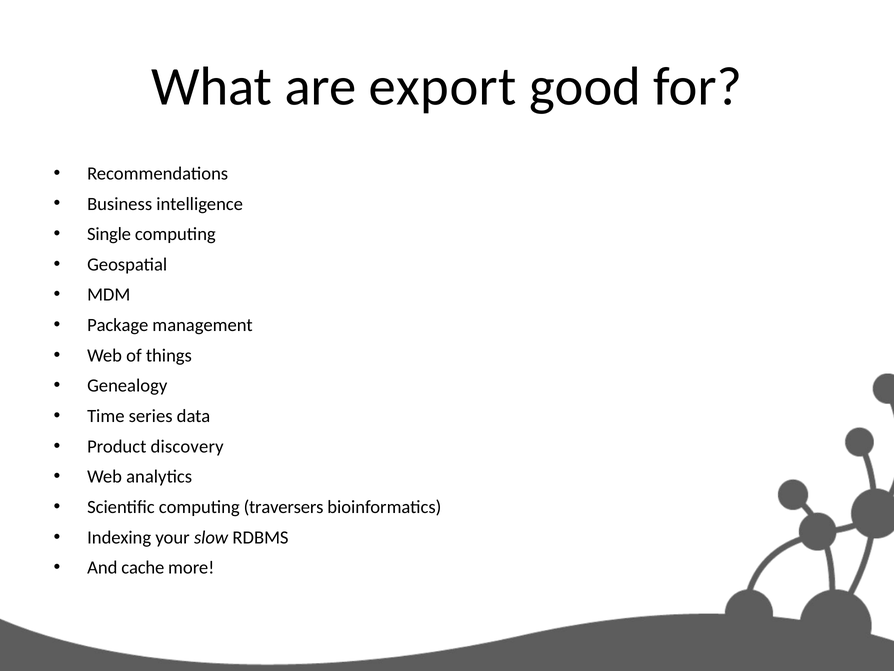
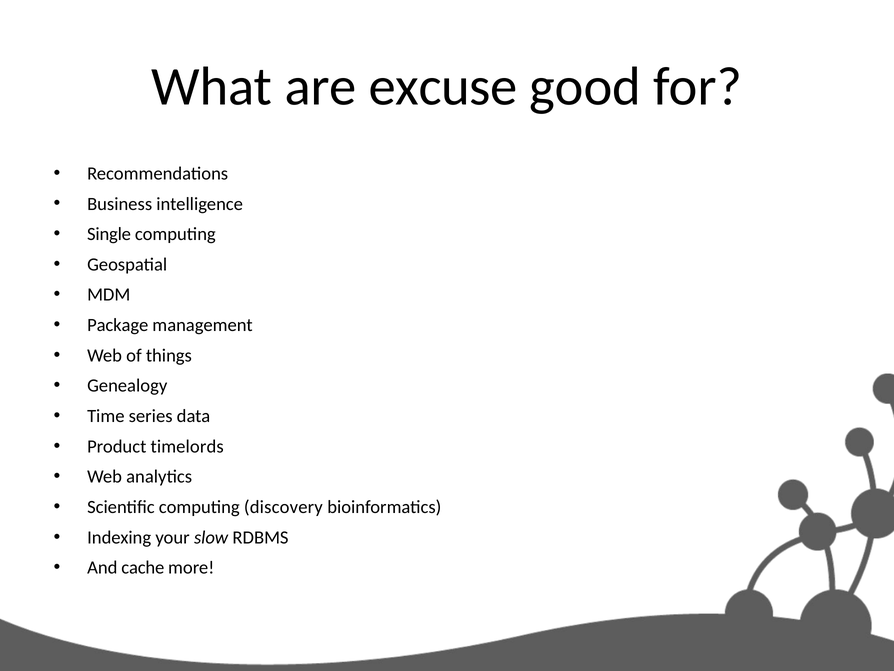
export: export -> excuse
discovery: discovery -> timelords
traversers: traversers -> discovery
